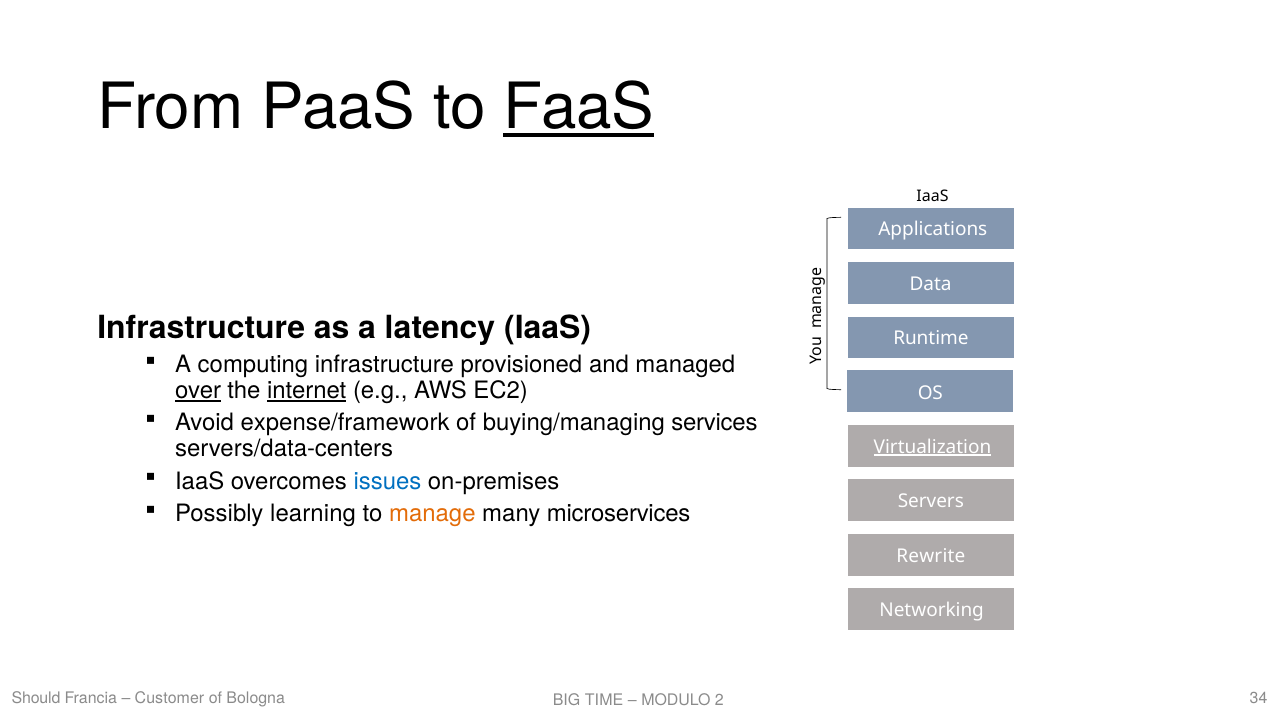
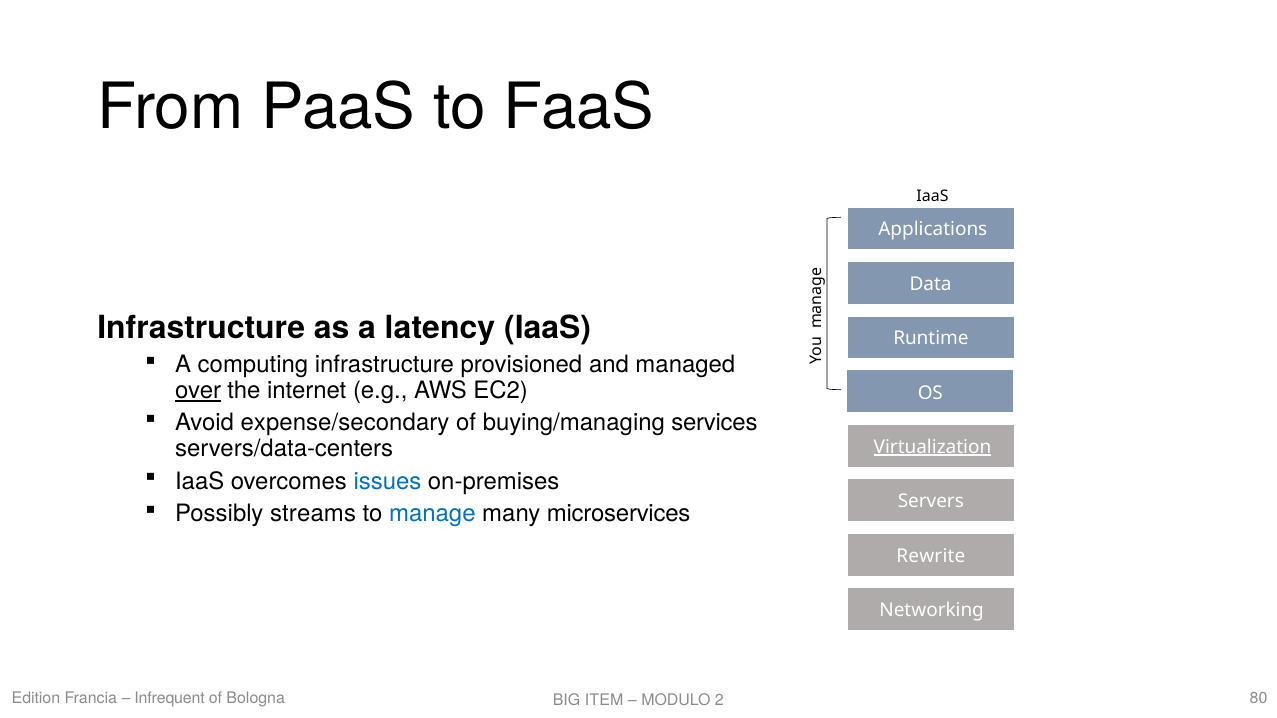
FaaS underline: present -> none
internet underline: present -> none
expense/framework: expense/framework -> expense/secondary
learning: learning -> streams
manage colour: orange -> blue
Should: Should -> Edition
Customer: Customer -> Infrequent
34: 34 -> 80
TIME: TIME -> ITEM
